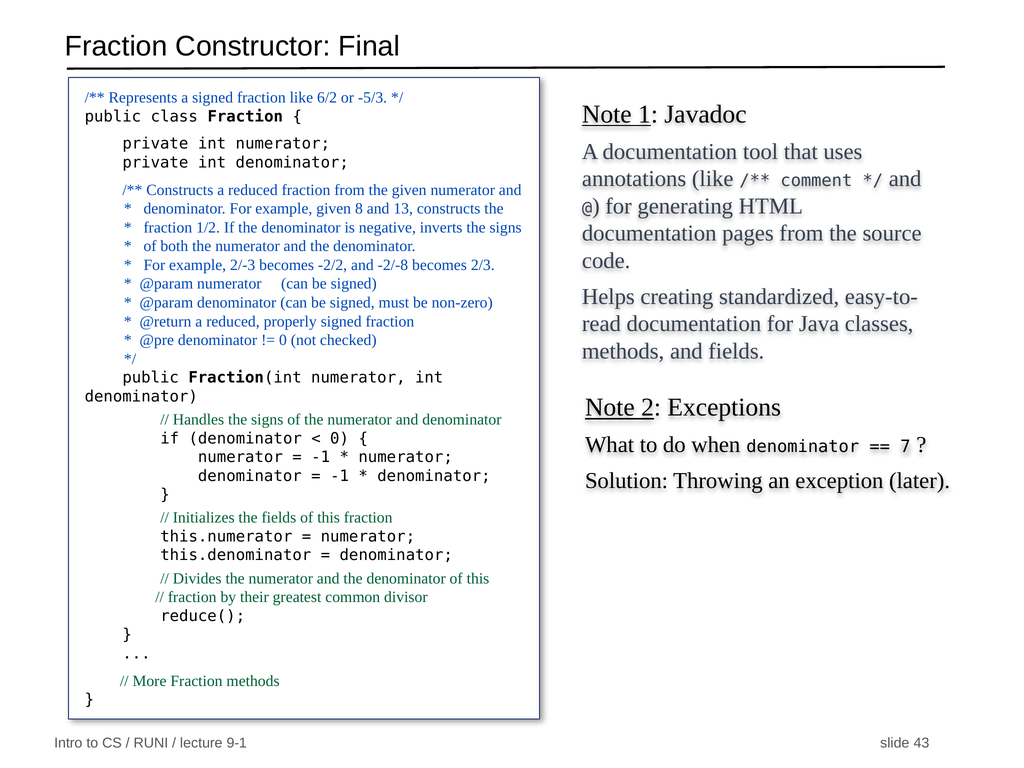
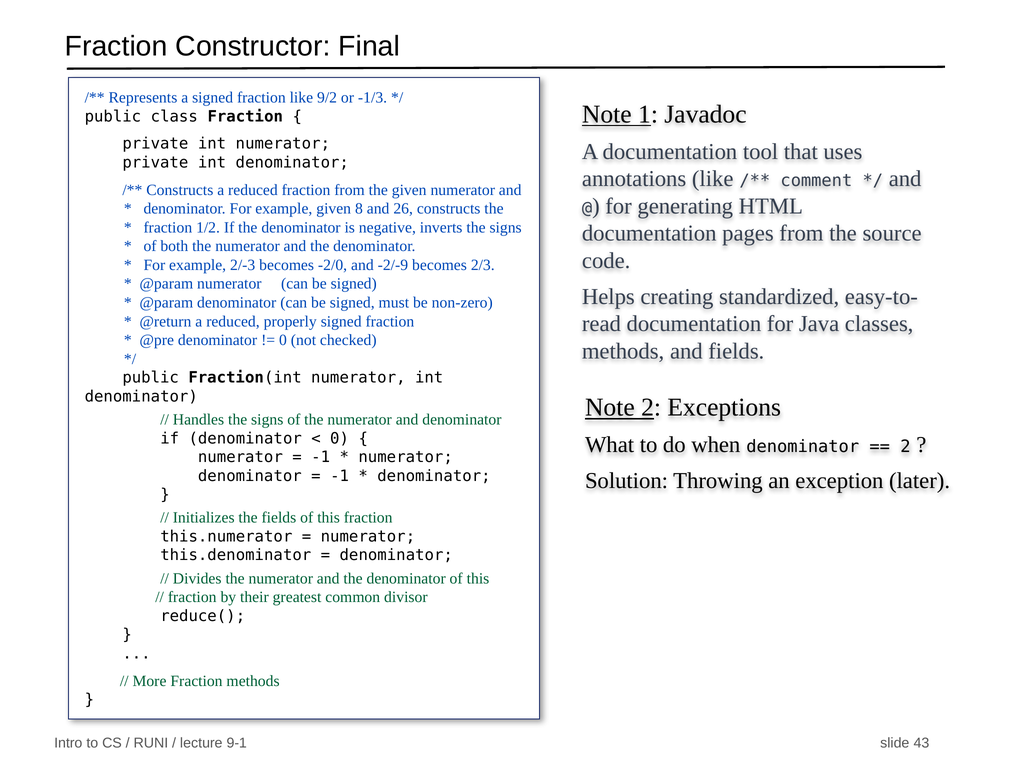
6/2: 6/2 -> 9/2
-5/3: -5/3 -> -1/3
13: 13 -> 26
-2/2: -2/2 -> -2/0
-2/-8: -2/-8 -> -2/-9
7 at (905, 447): 7 -> 2
